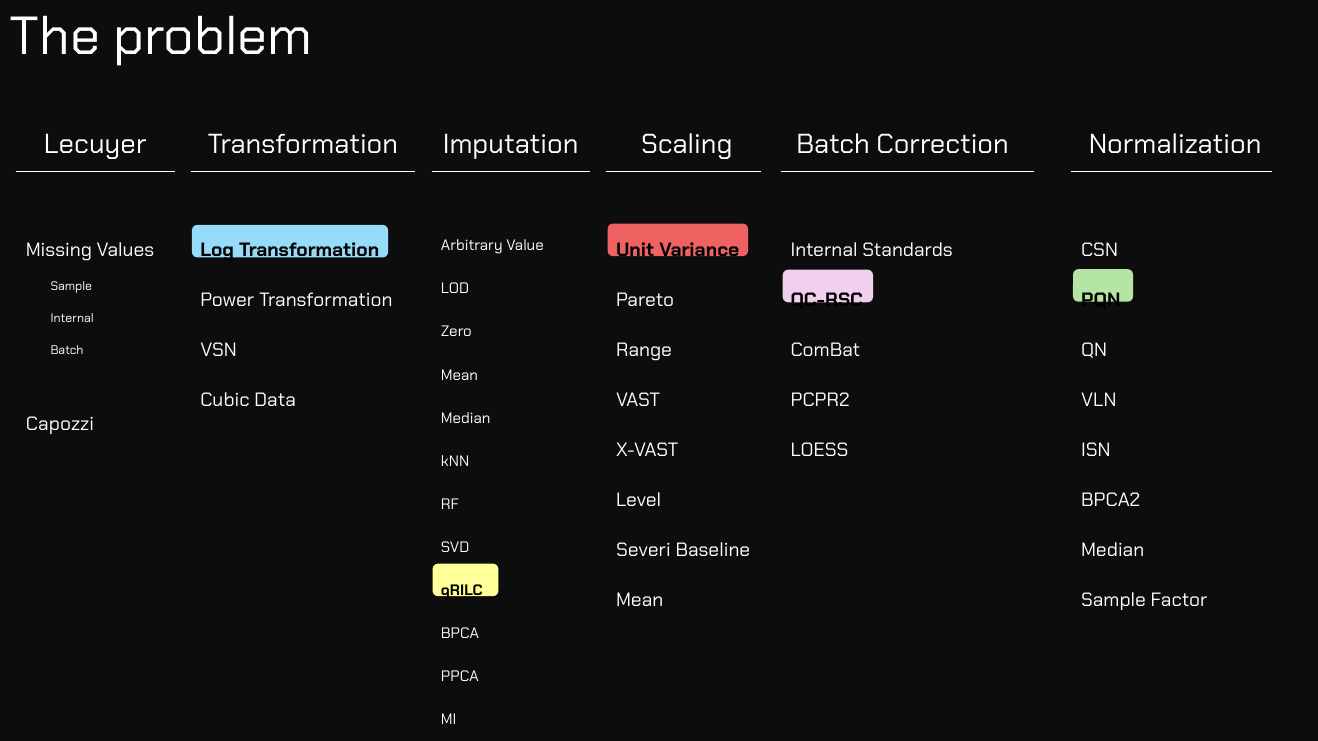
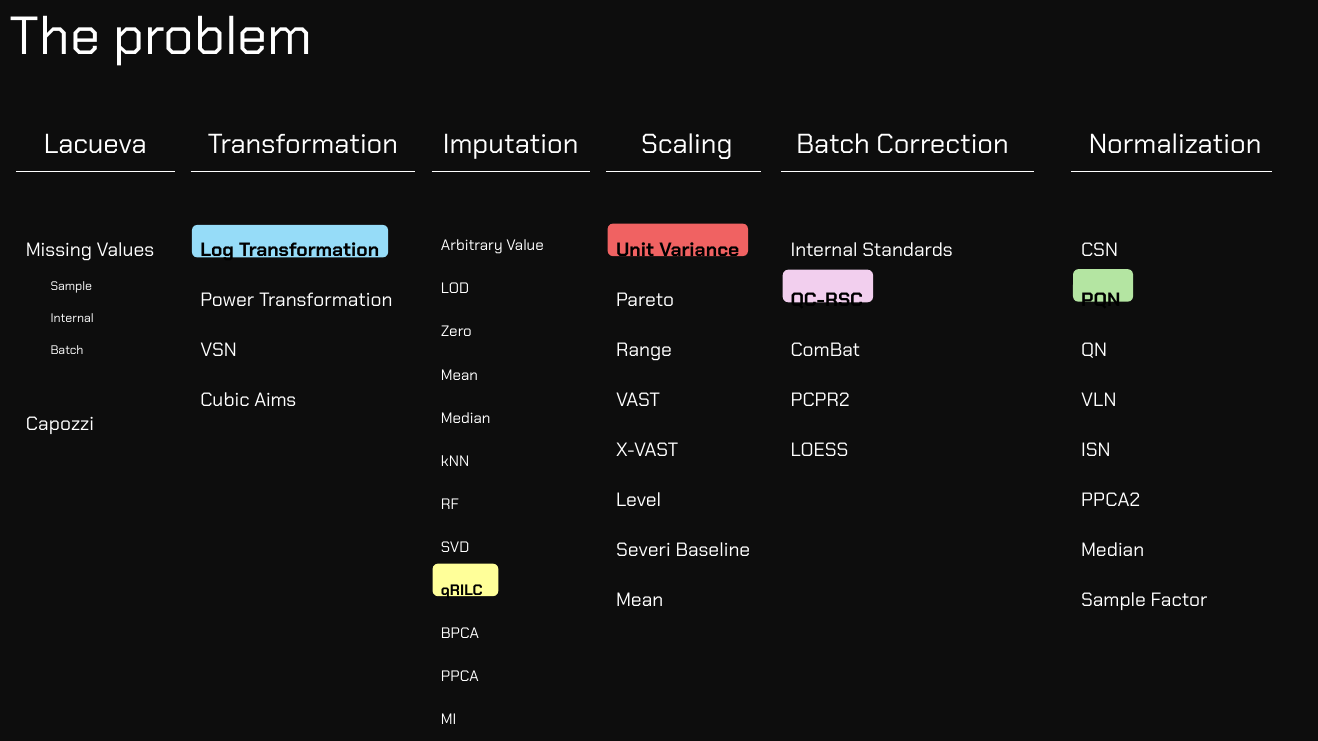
Lecuyer: Lecuyer -> Lacueva
Data: Data -> Aims
BPCA2: BPCA2 -> PPCA2
